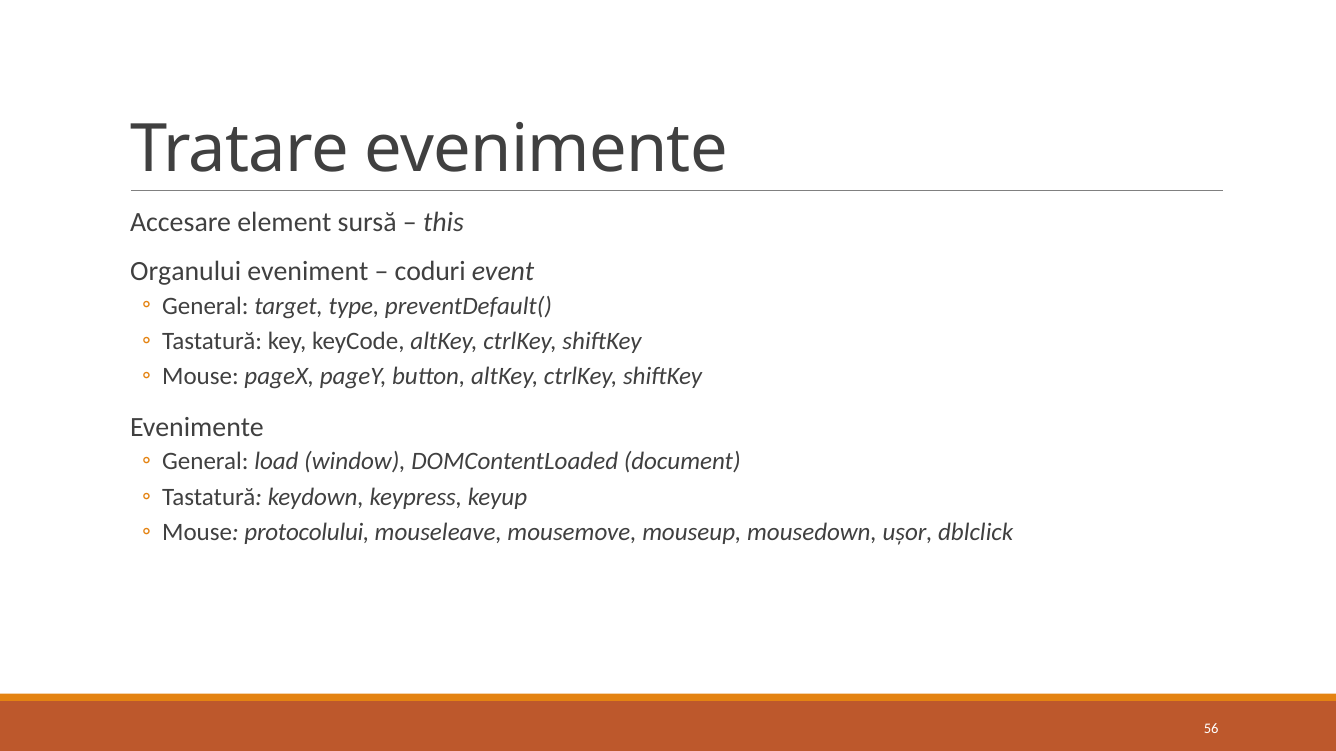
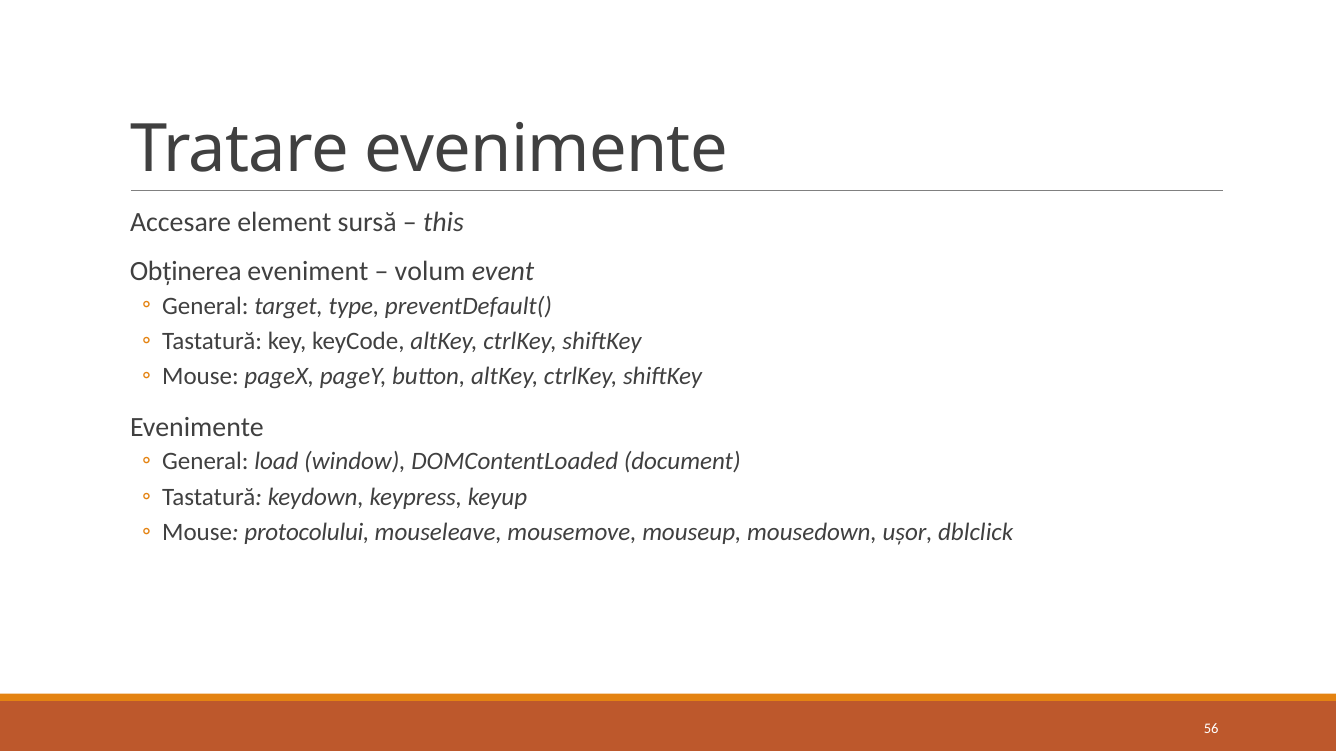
Organului: Organului -> Obținerea
coduri: coduri -> volum
